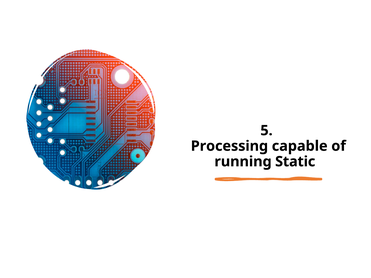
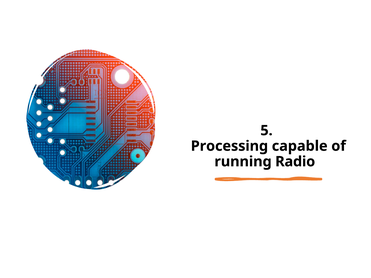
Static: Static -> Radio
